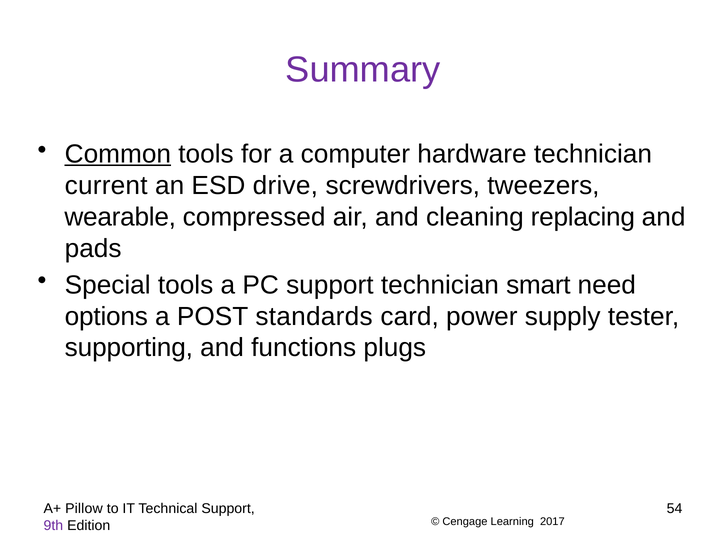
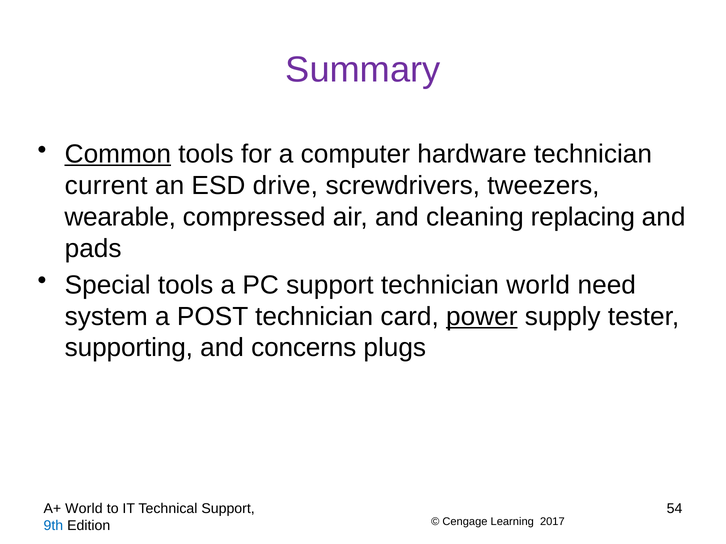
technician smart: smart -> world
options: options -> system
POST standards: standards -> technician
power underline: none -> present
functions: functions -> concerns
A+ Pillow: Pillow -> World
9th colour: purple -> blue
